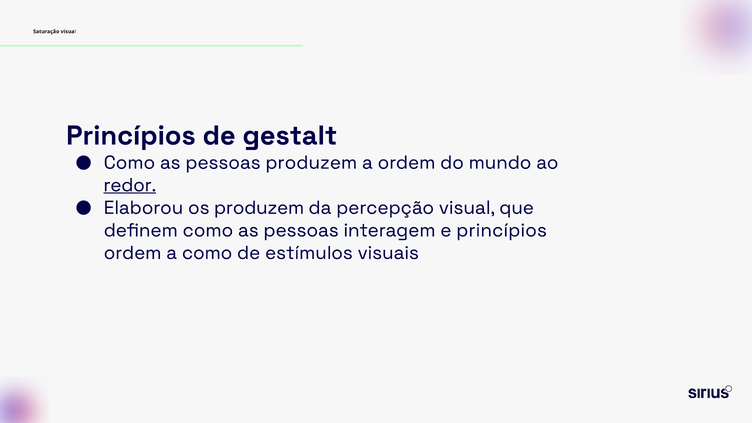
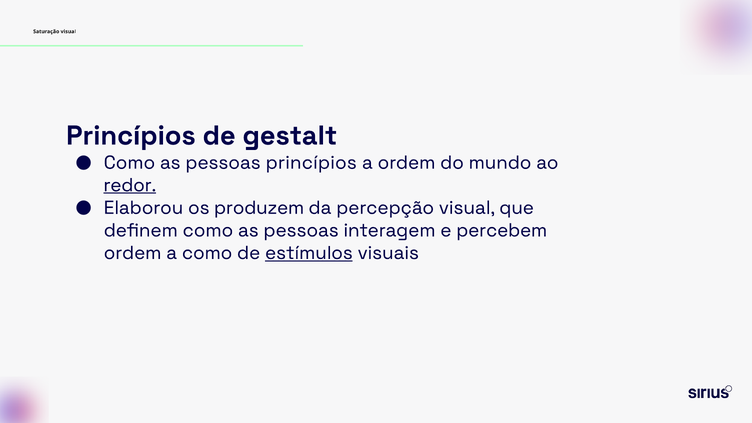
pessoas produzem: produzem -> princípios
e princípios: princípios -> percebem
estímulos underline: none -> present
